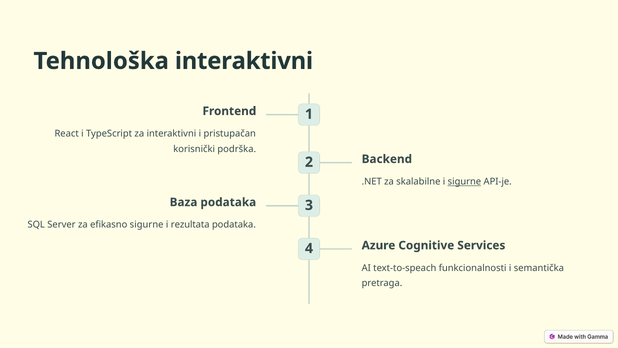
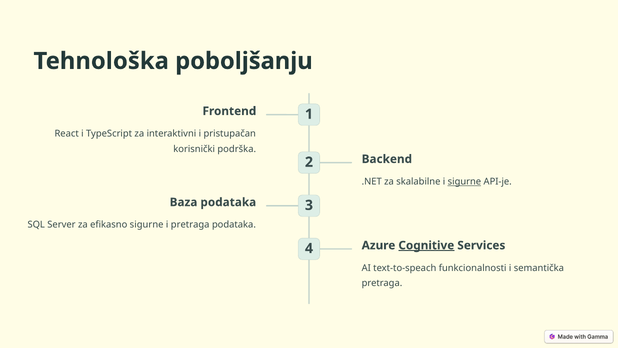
Tehnološka interaktivni: interaktivni -> poboljšanju
i rezultata: rezultata -> pretraga
Cognitive underline: none -> present
